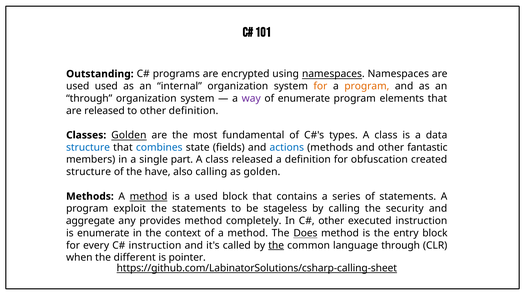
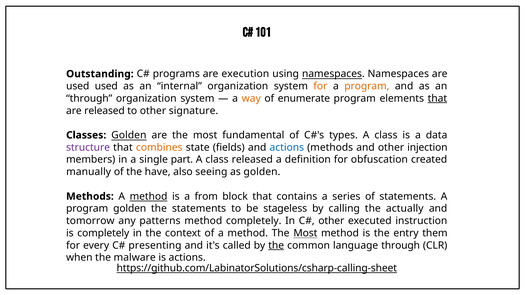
encrypted: encrypted -> execution
way colour: purple -> orange
that at (437, 99) underline: none -> present
other definition: definition -> signature
structure at (88, 148) colour: blue -> purple
combines colour: blue -> orange
fantastic: fantastic -> injection
structure at (89, 172): structure -> manually
also calling: calling -> seeing
a used: used -> from
program exploit: exploit -> golden
security: security -> actually
aggregate: aggregate -> tomorrow
provides: provides -> patterns
is enumerate: enumerate -> completely
method The Does: Does -> Most
entry block: block -> them
instruction at (155, 246): instruction -> presenting
different: different -> malware
is pointer: pointer -> actions
